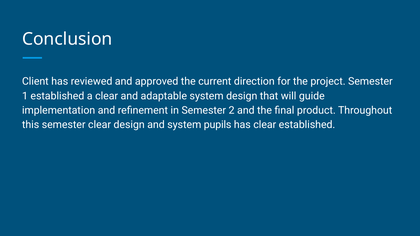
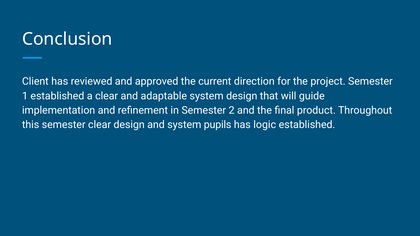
has clear: clear -> logic
